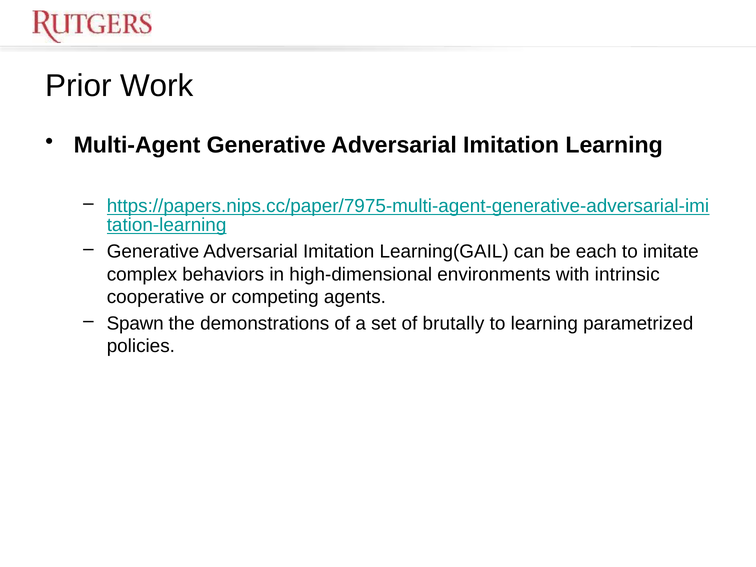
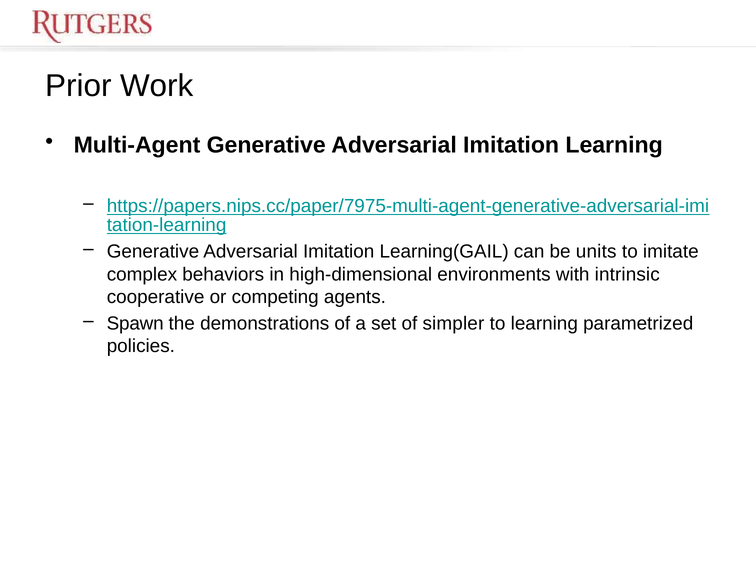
each: each -> units
brutally: brutally -> simpler
